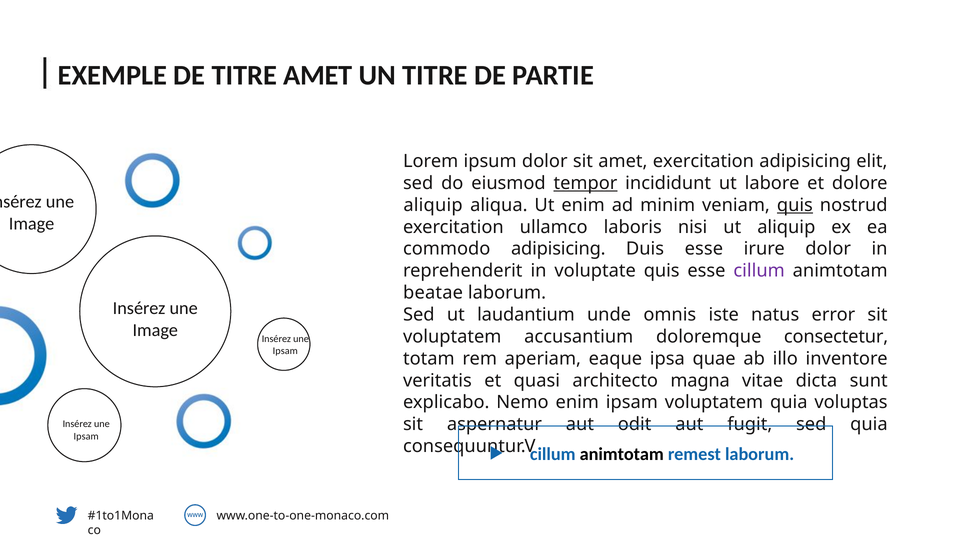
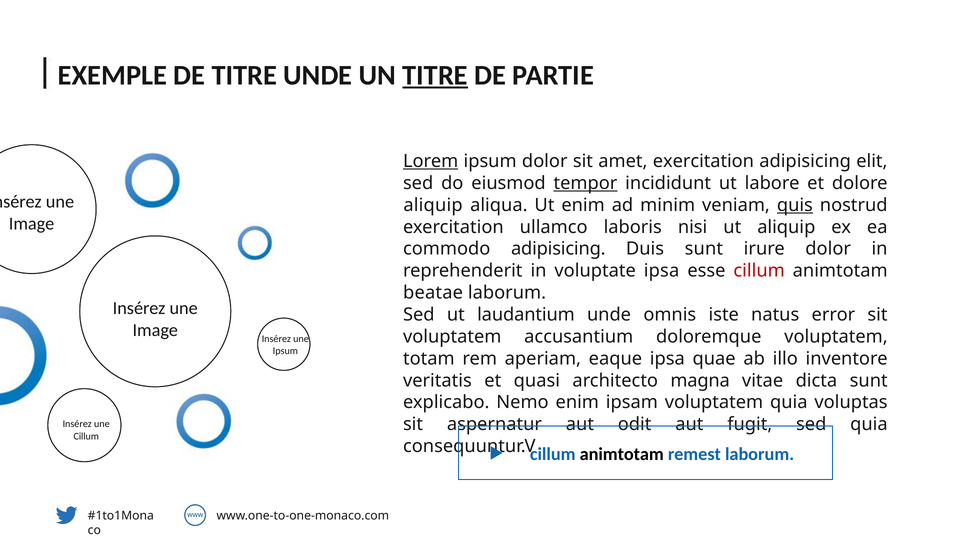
TITRE AMET: AMET -> UNDE
TITRE at (435, 75) underline: none -> present
Lorem underline: none -> present
Duis esse: esse -> sunt
voluptate quis: quis -> ipsa
cillum at (759, 271) colour: purple -> red
doloremque consectetur: consectetur -> voluptatem
Ipsam at (285, 351): Ipsam -> Ipsum
Ipsam at (86, 437): Ipsam -> Cillum
